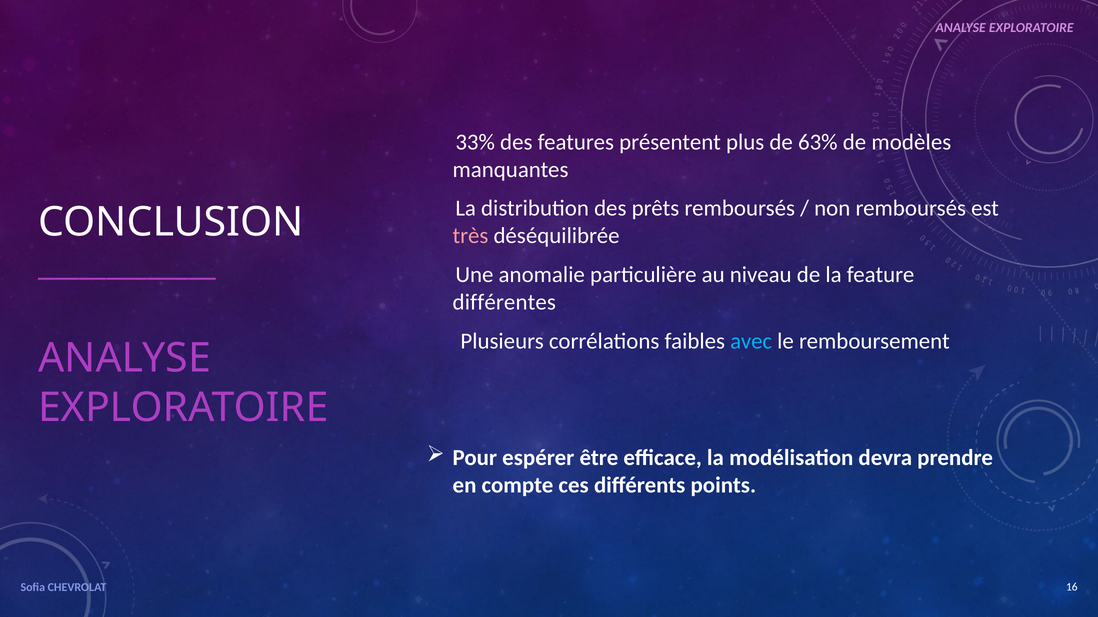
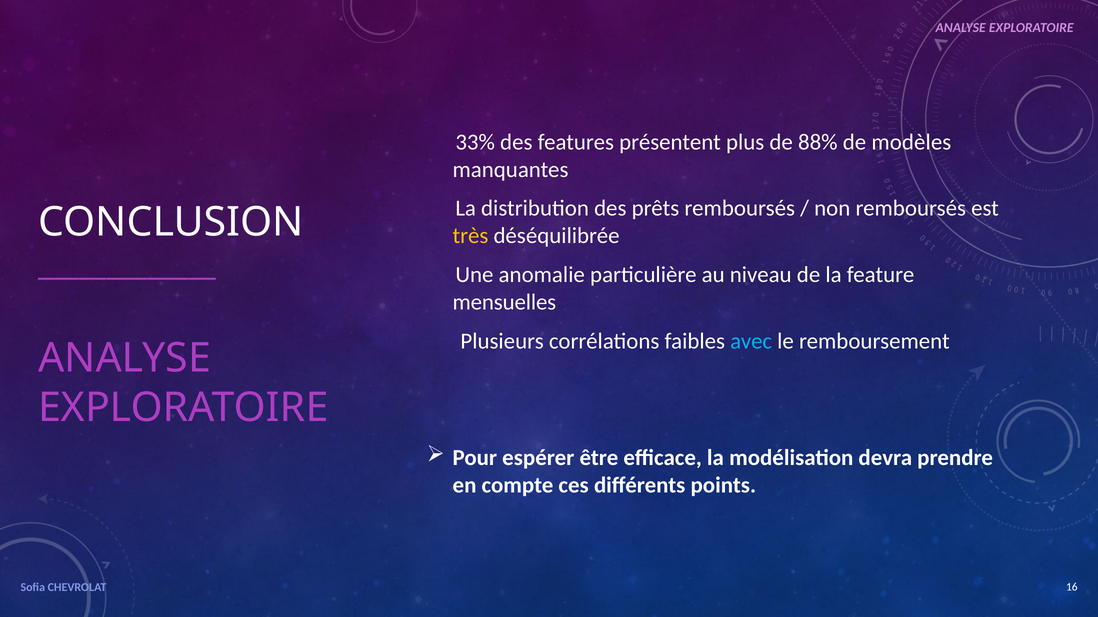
63%: 63% -> 88%
très colour: pink -> yellow
différentes: différentes -> mensuelles
